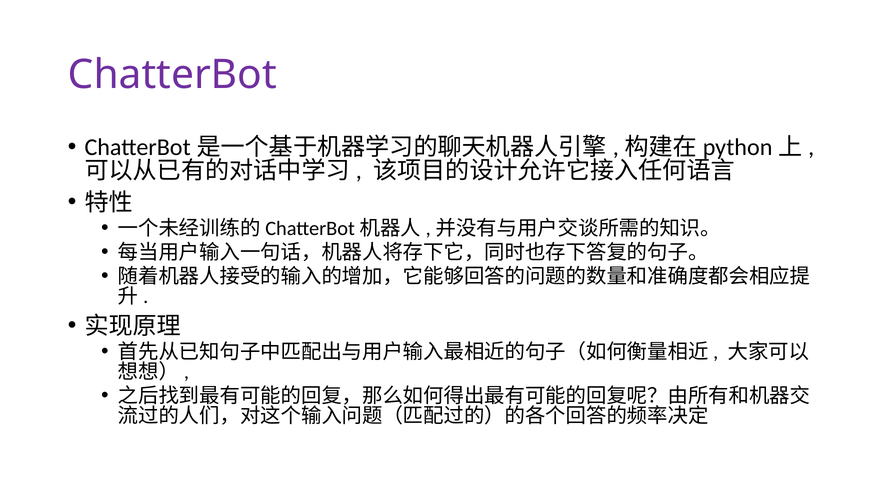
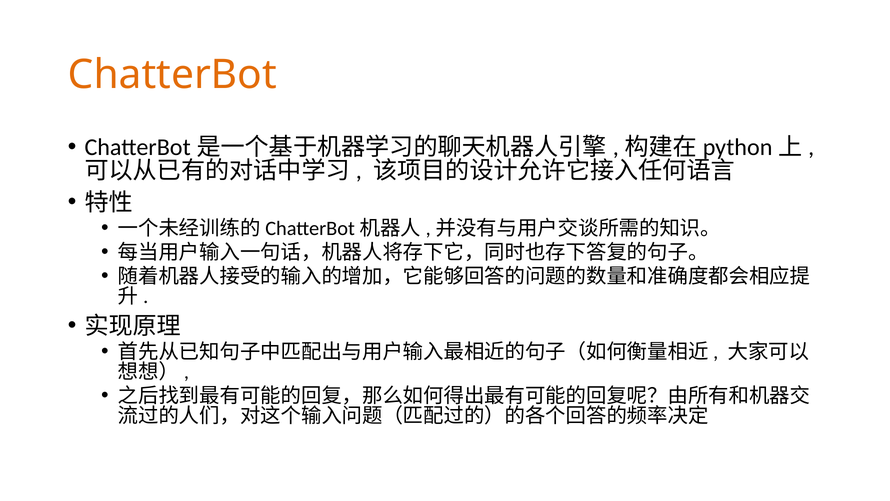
ChatterBot colour: purple -> orange
